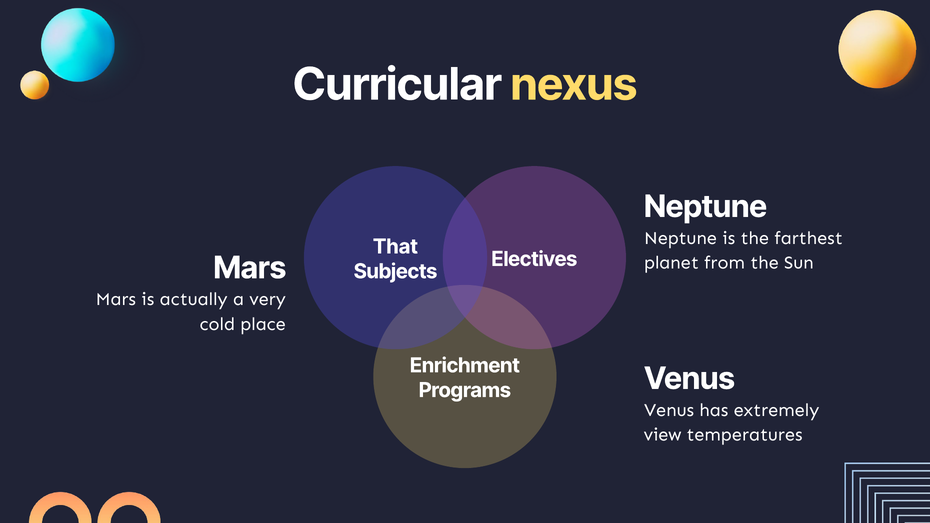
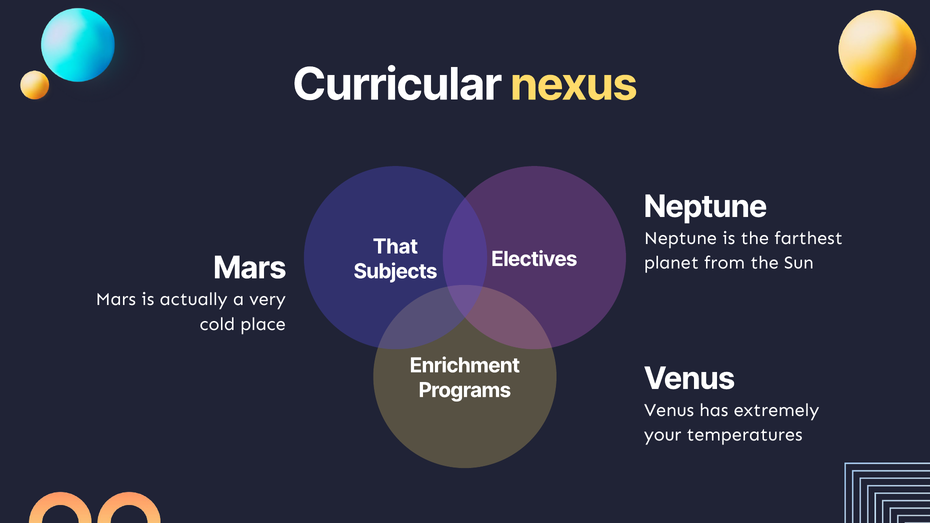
view: view -> your
